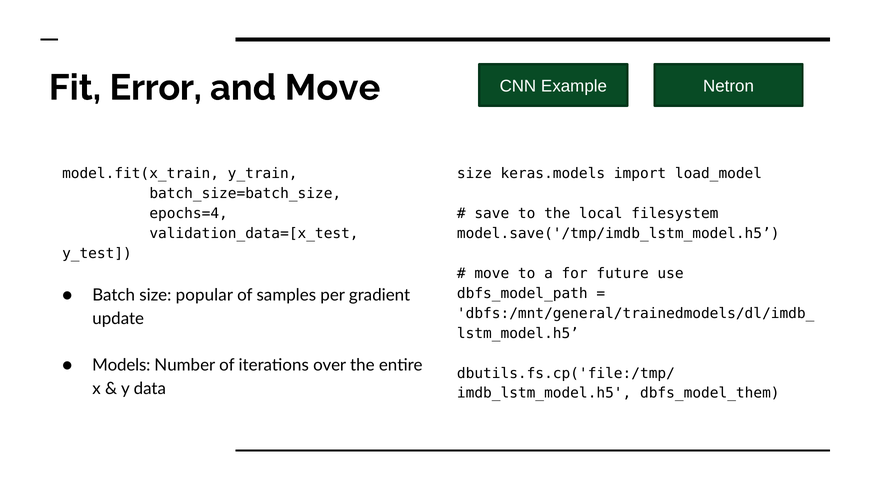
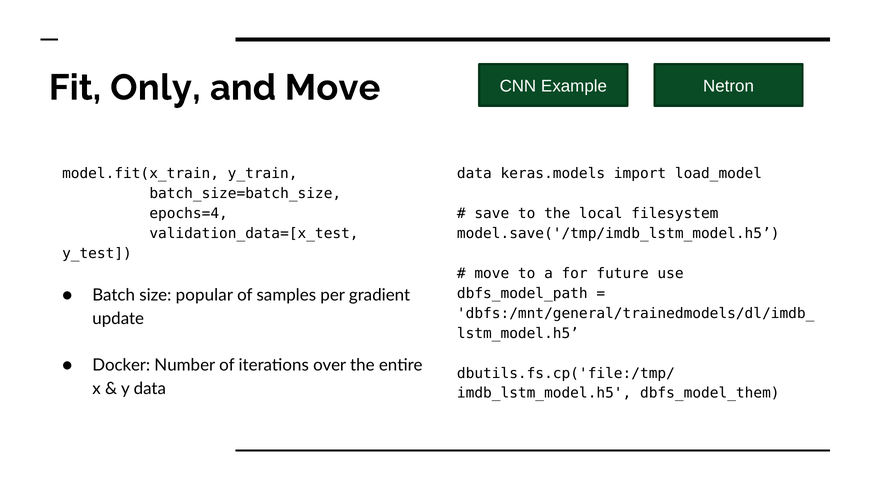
Error: Error -> Only
size at (474, 173): size -> data
Models: Models -> Docker
